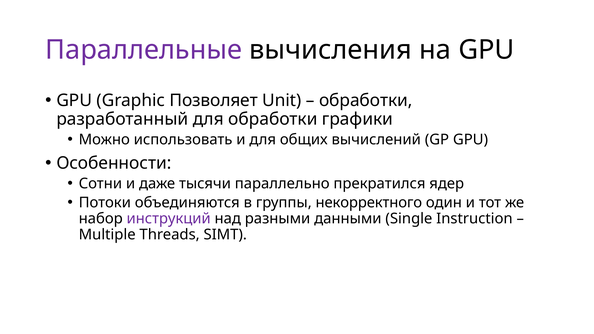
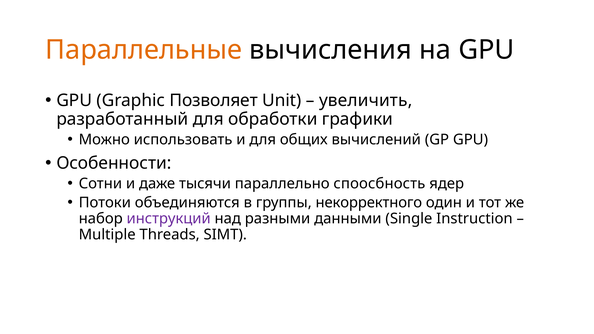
Параллельные colour: purple -> orange
обработки at (366, 100): обработки -> увеличить
прекратился: прекратился -> споосбность
